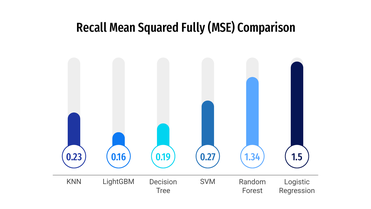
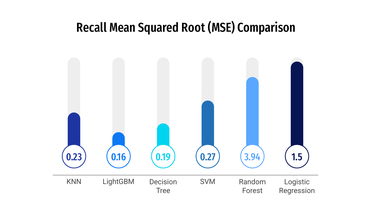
Fully: Fully -> Root
1.34: 1.34 -> 3.94
